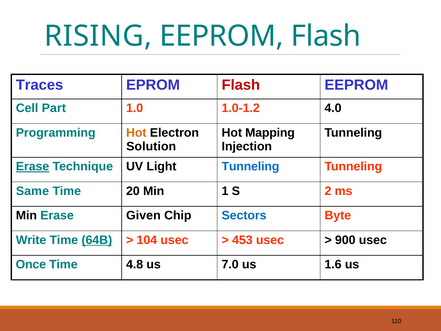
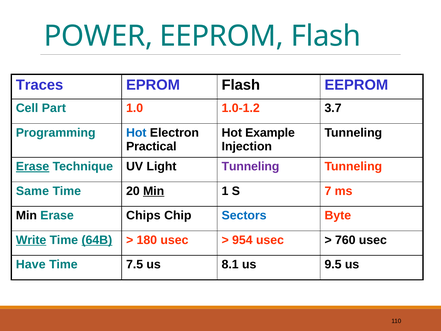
RISING: RISING -> POWER
Flash at (241, 85) colour: red -> black
4.0: 4.0 -> 3.7
Hot at (136, 133) colour: orange -> blue
Mapping: Mapping -> Example
Solution: Solution -> Practical
Tunneling at (250, 166) colour: blue -> purple
Min at (154, 191) underline: none -> present
2: 2 -> 7
Given: Given -> Chips
Write underline: none -> present
104: 104 -> 180
453: 453 -> 954
900: 900 -> 760
Once: Once -> Have
4.8: 4.8 -> 7.5
7.0: 7.0 -> 8.1
1.6: 1.6 -> 9.5
